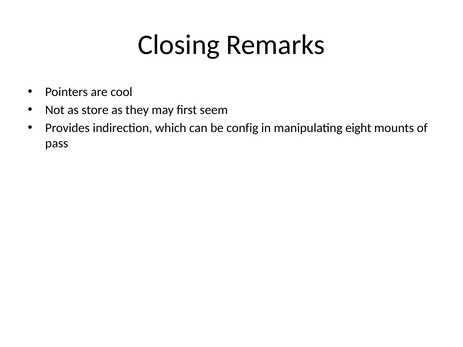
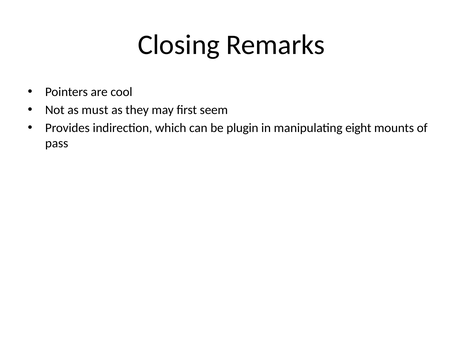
store: store -> must
config: config -> plugin
